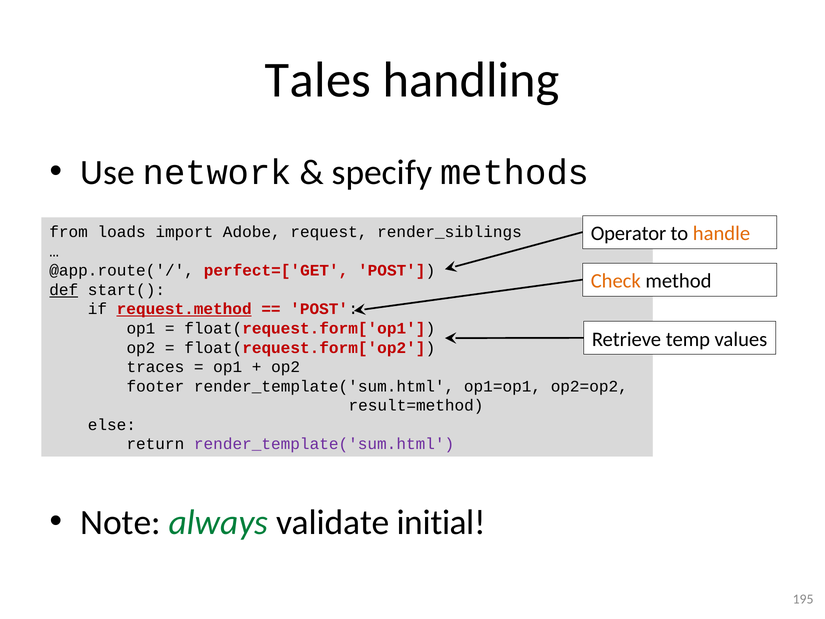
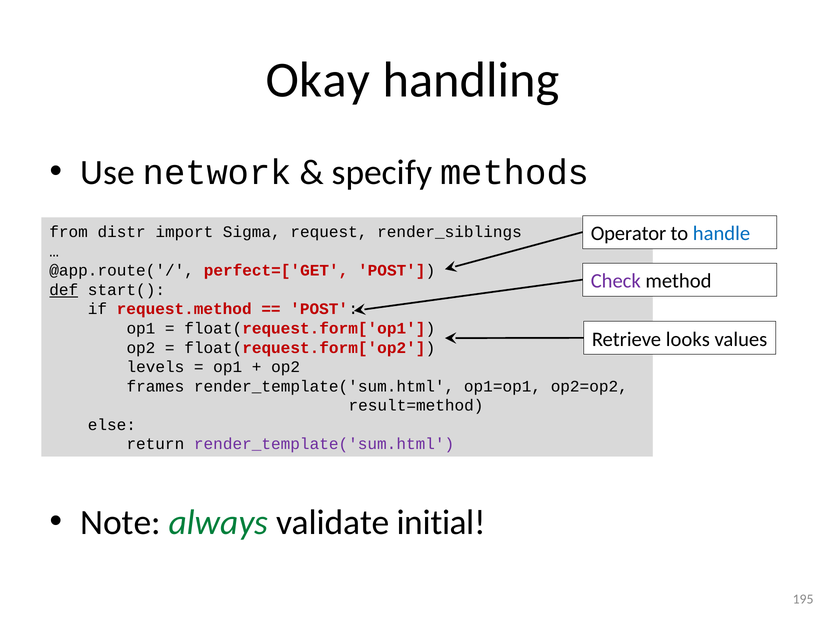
Tales: Tales -> Okay
handle colour: orange -> blue
loads: loads -> distr
Adobe: Adobe -> Sigma
Check colour: orange -> purple
request.method underline: present -> none
temp: temp -> looks
traces: traces -> levels
footer: footer -> frames
